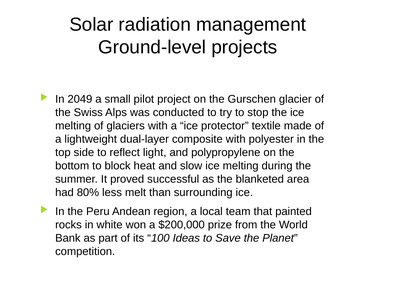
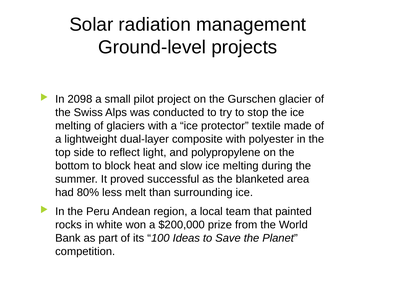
2049: 2049 -> 2098
